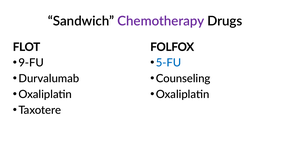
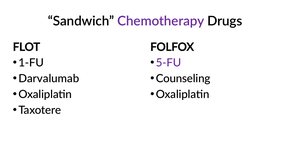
9-FU: 9-FU -> 1-FU
5-FU colour: blue -> purple
Durvalumab: Durvalumab -> Darvalumab
